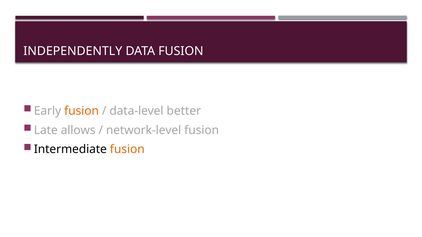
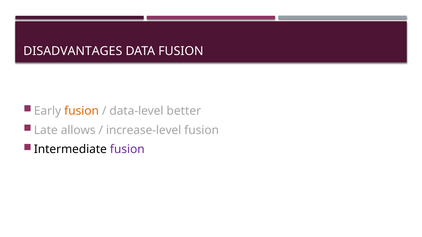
INDEPENDENTLY: INDEPENDENTLY -> DISADVANTAGES
network-level: network-level -> increase-level
fusion at (127, 150) colour: orange -> purple
